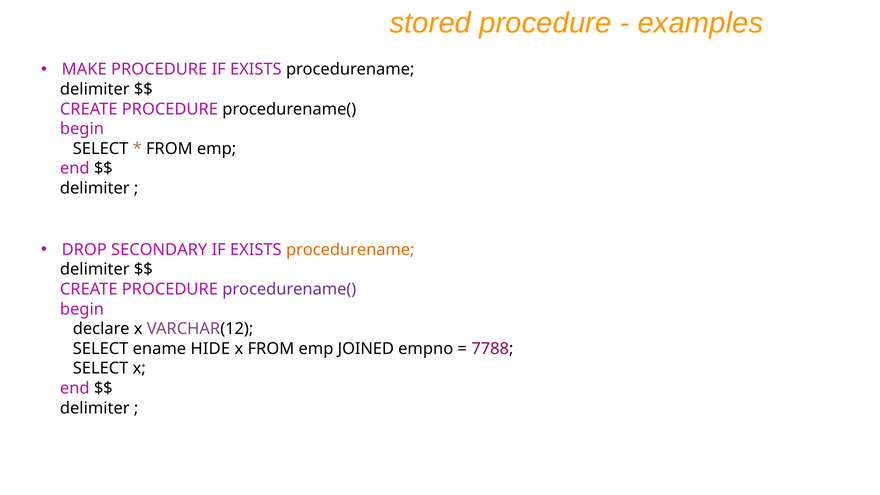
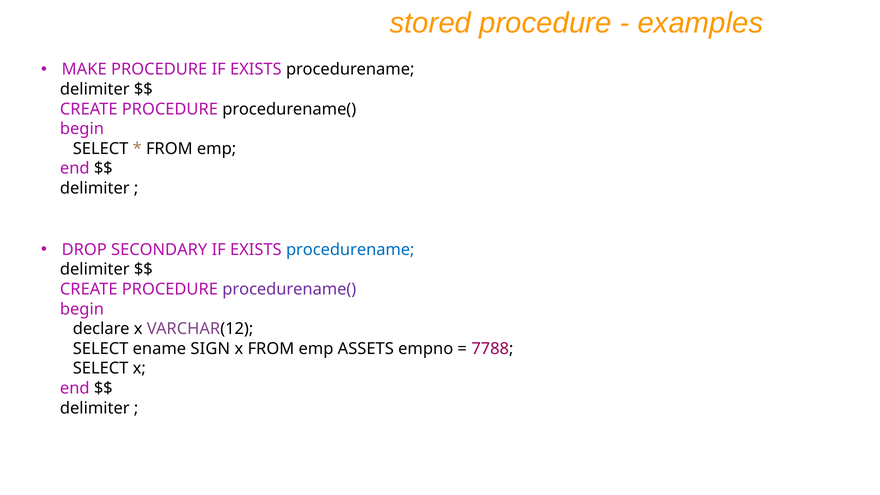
procedurename at (350, 250) colour: orange -> blue
HIDE: HIDE -> SIGN
JOINED: JOINED -> ASSETS
